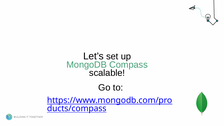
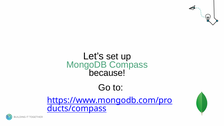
scalable: scalable -> because
